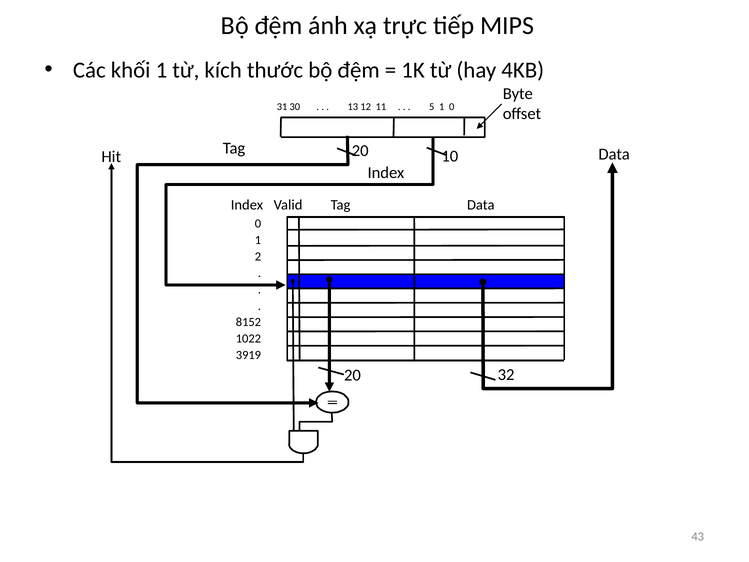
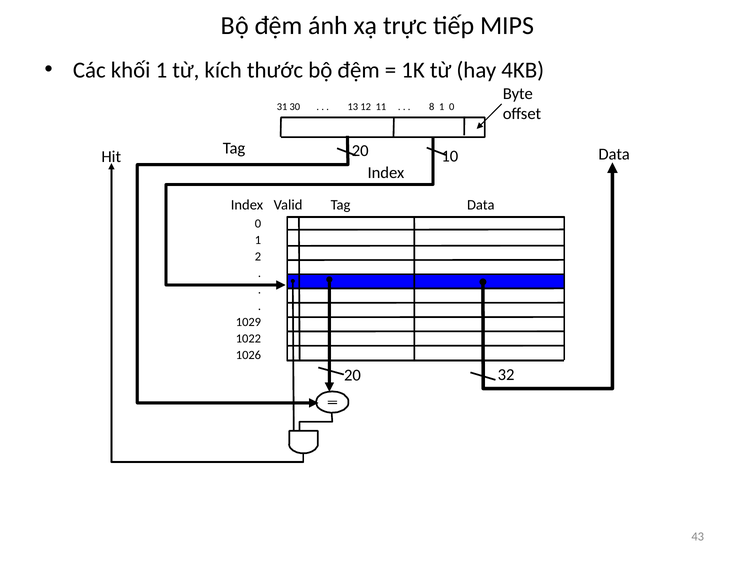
5: 5 -> 8
8152: 8152 -> 1029
3919: 3919 -> 1026
